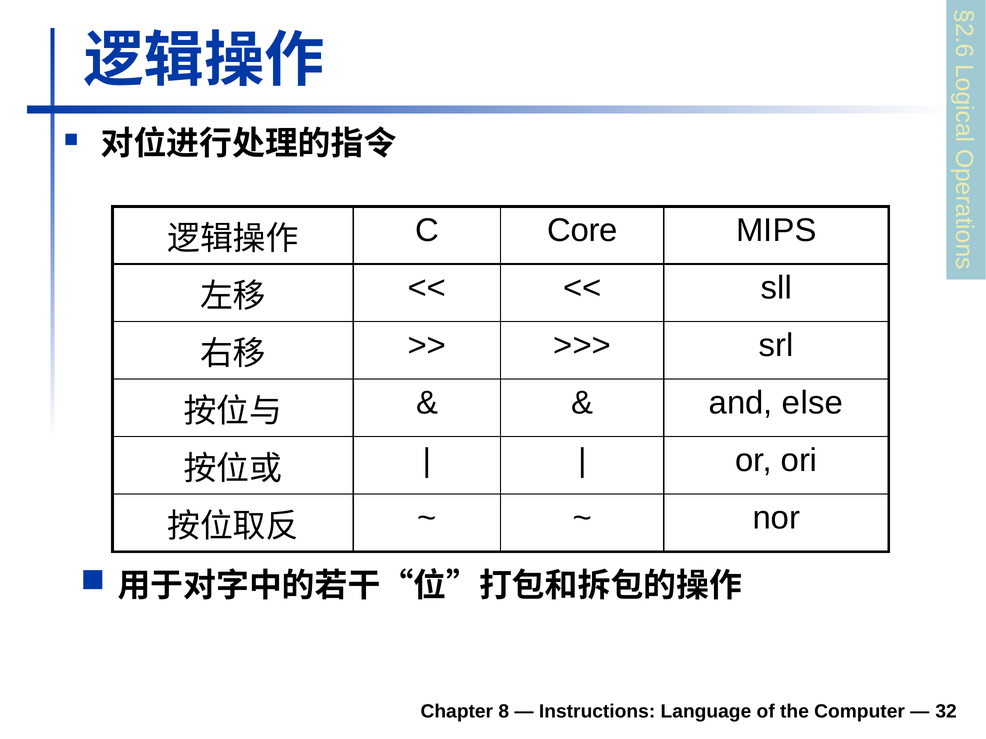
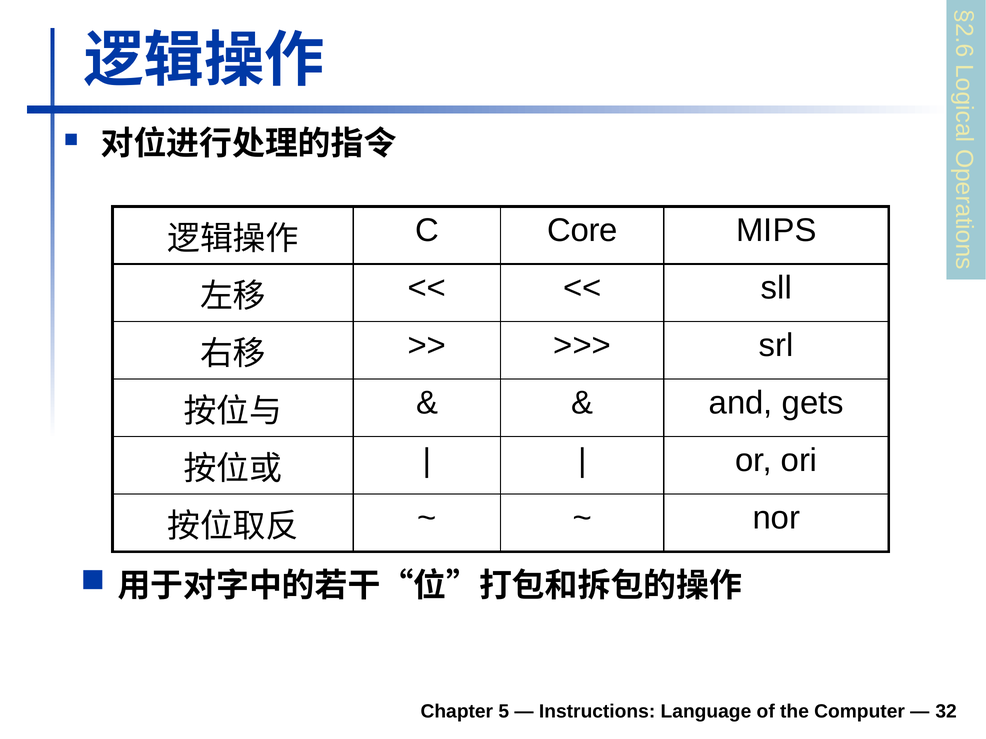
else: else -> gets
8: 8 -> 5
